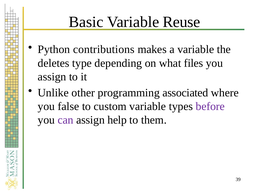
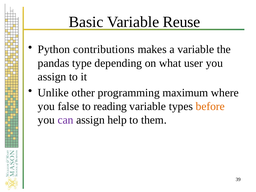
deletes: deletes -> pandas
files: files -> user
associated: associated -> maximum
custom: custom -> reading
before colour: purple -> orange
